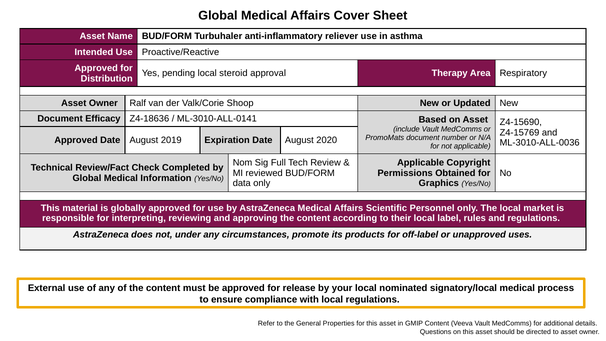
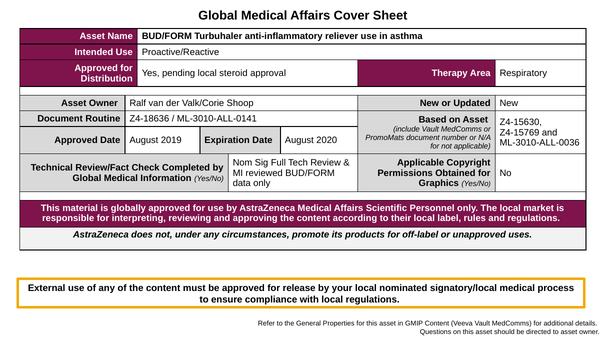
Efficacy: Efficacy -> Routine
Z4-15690: Z4-15690 -> Z4-15630
